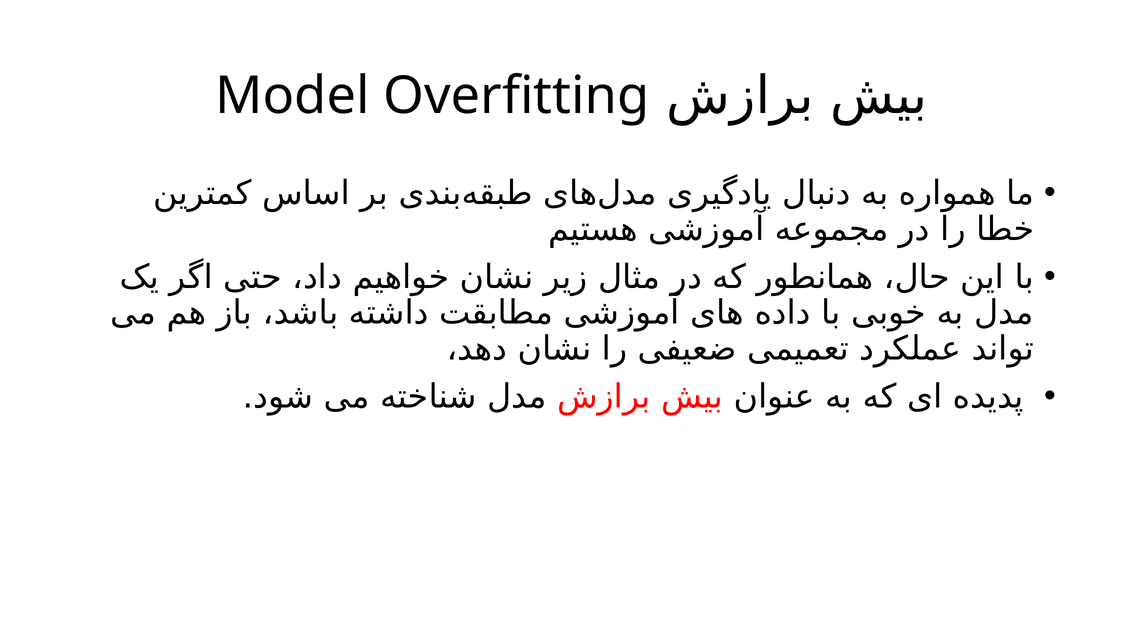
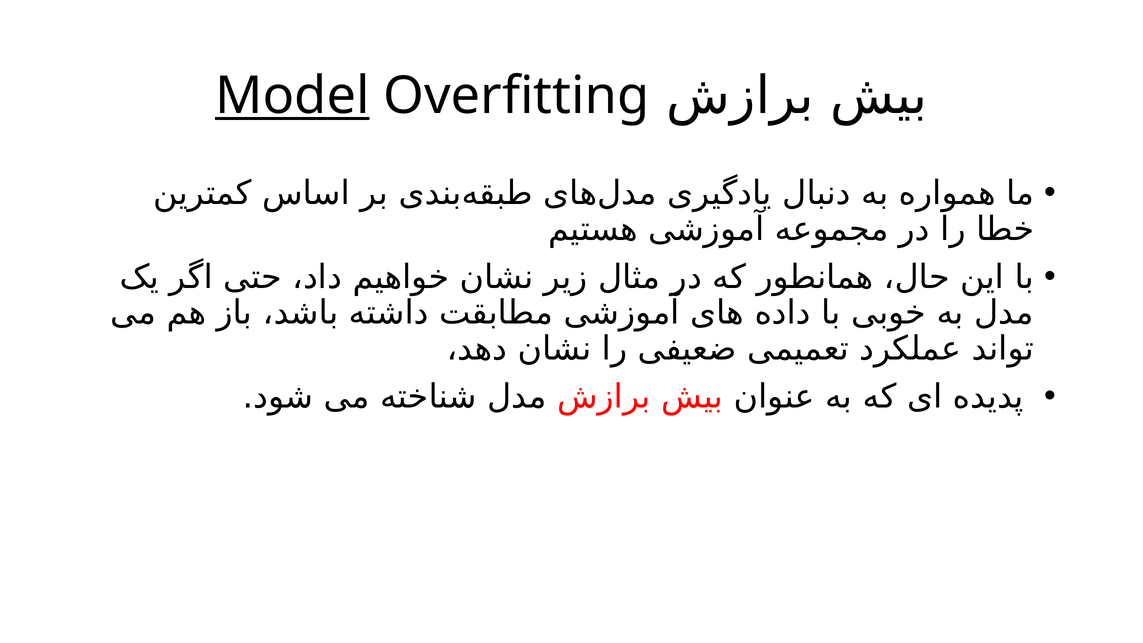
Model underline: none -> present
